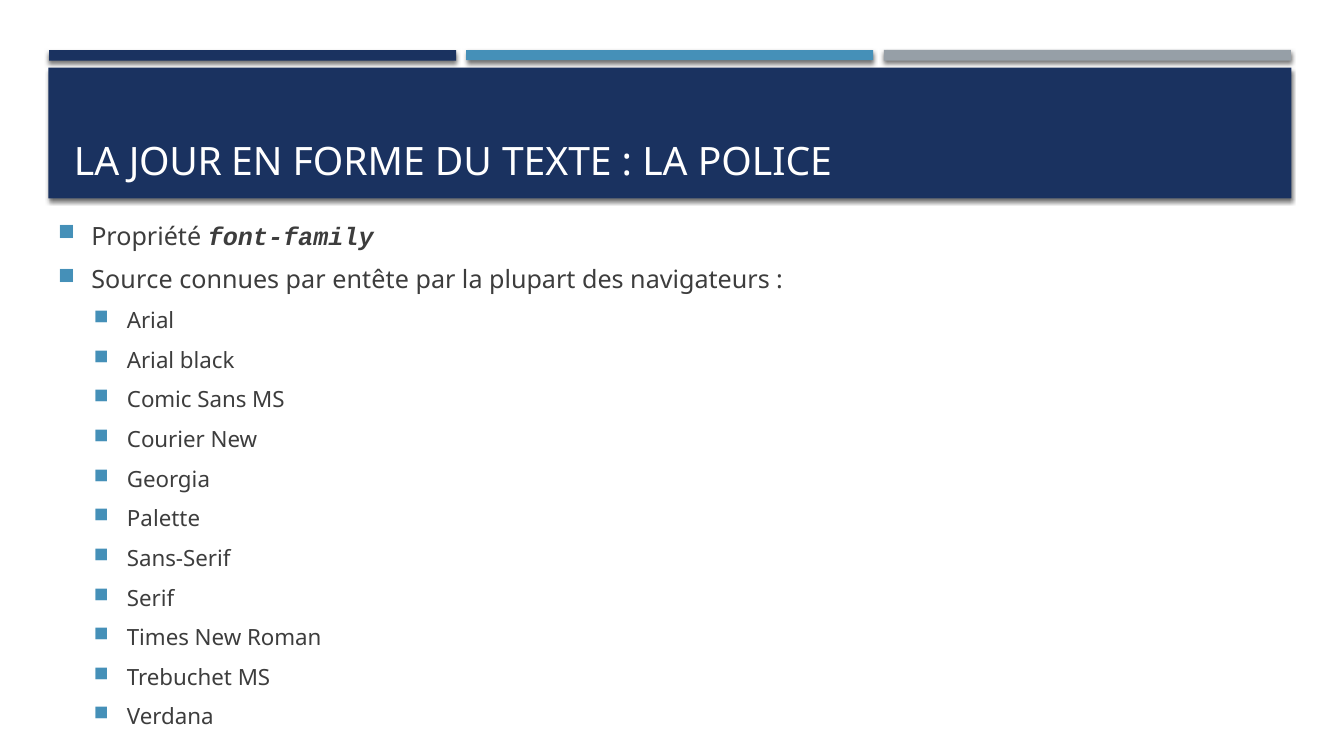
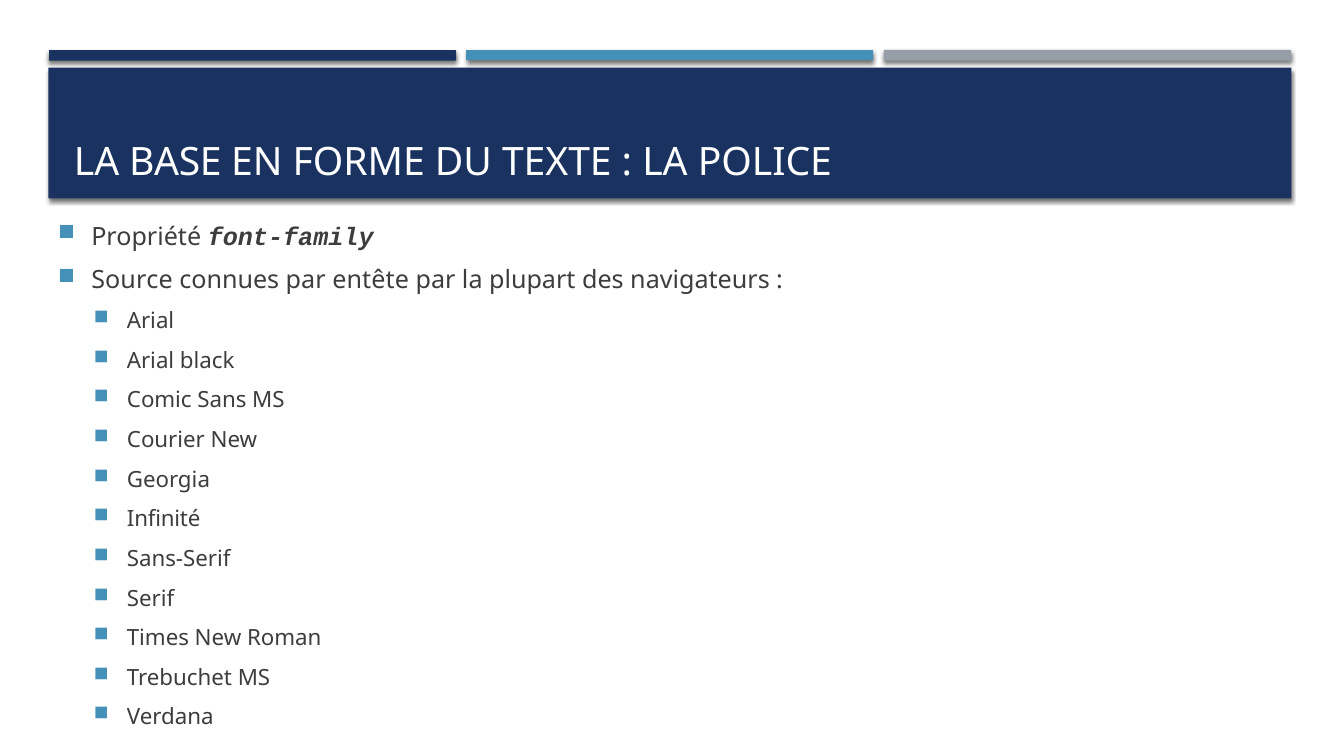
JOUR: JOUR -> BASE
Palette: Palette -> Infinité
